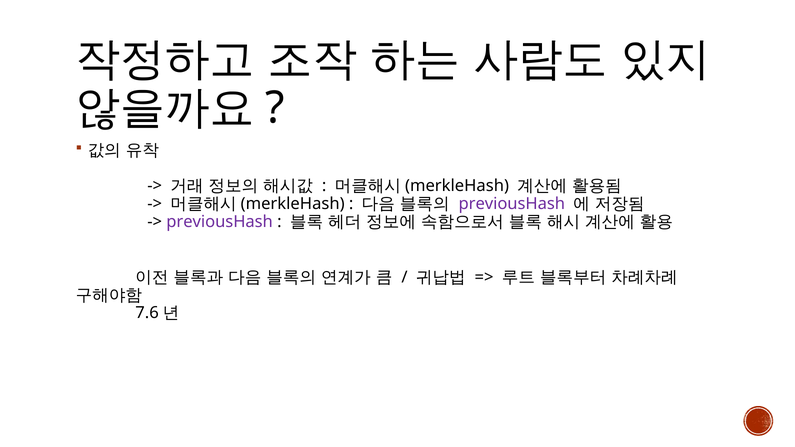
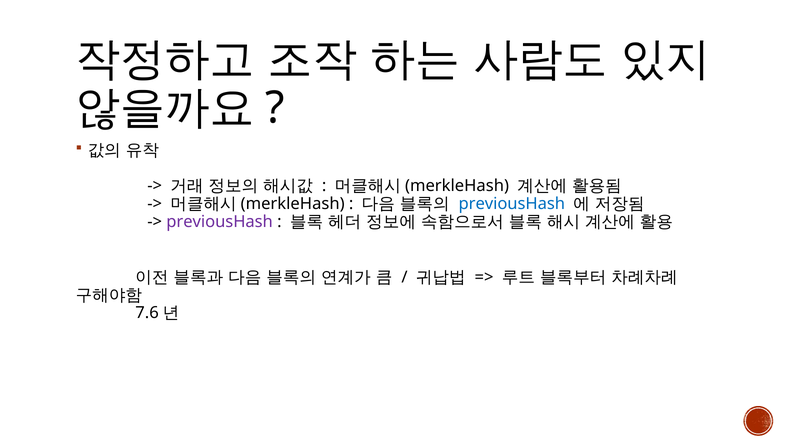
previousHash at (512, 204) colour: purple -> blue
